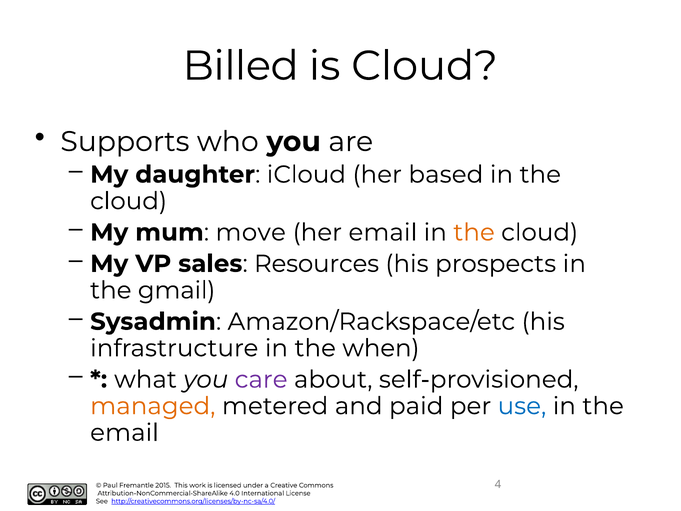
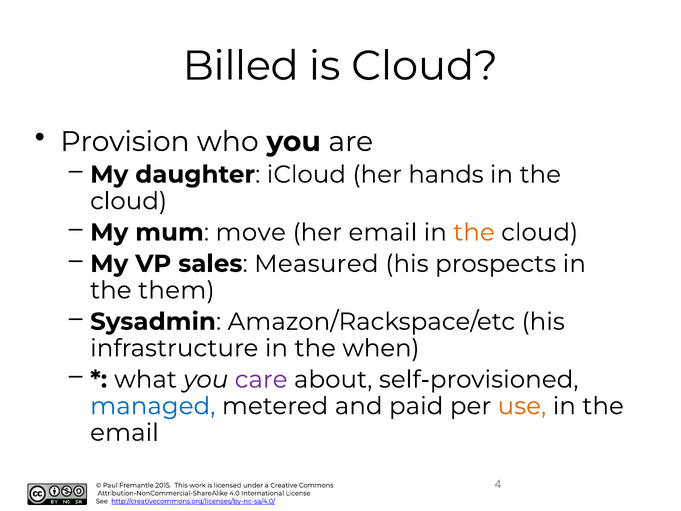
Supports: Supports -> Provision
based: based -> hands
Resources: Resources -> Measured
gmail: gmail -> them
managed colour: orange -> blue
use colour: blue -> orange
